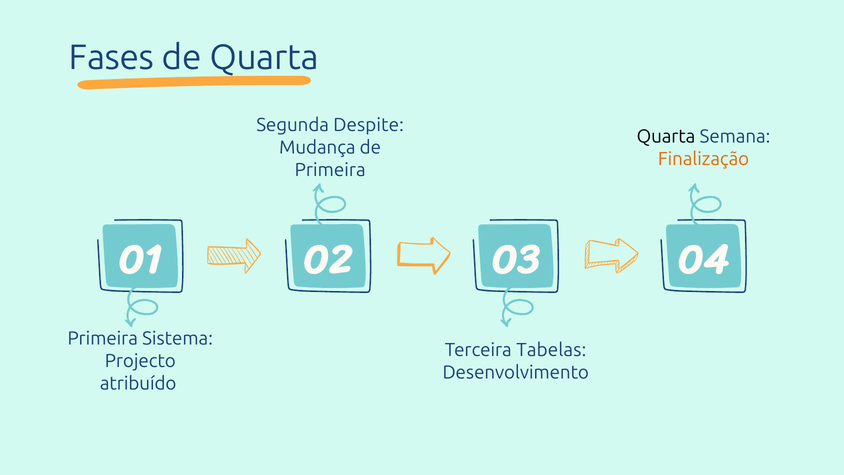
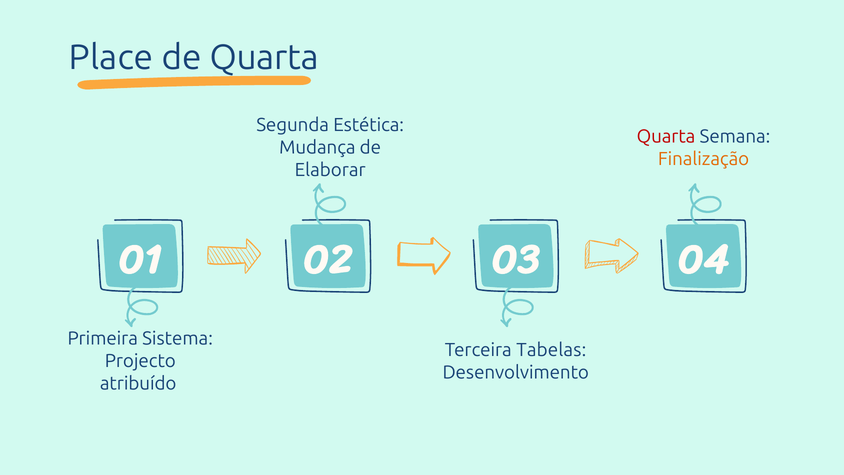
Fases: Fases -> Place
Despite: Despite -> Estética
Quarta at (666, 136) colour: black -> red
Primeira at (330, 170): Primeira -> Elaborar
